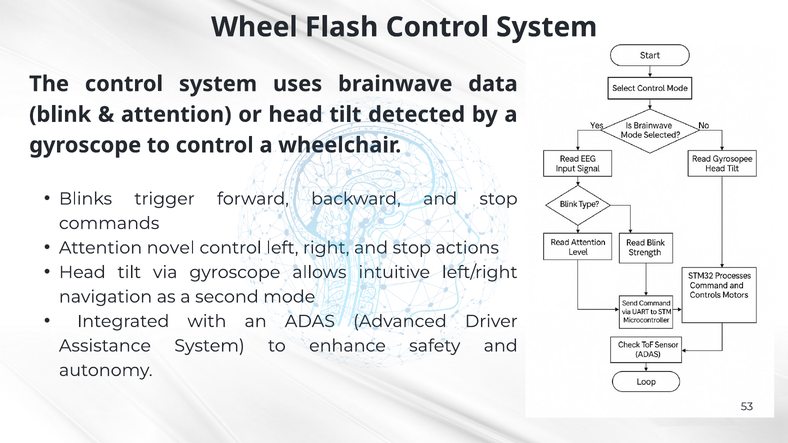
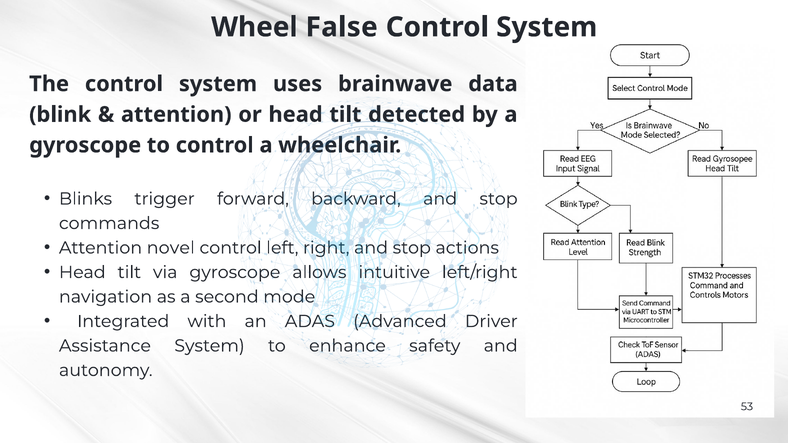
Flash: Flash -> False
